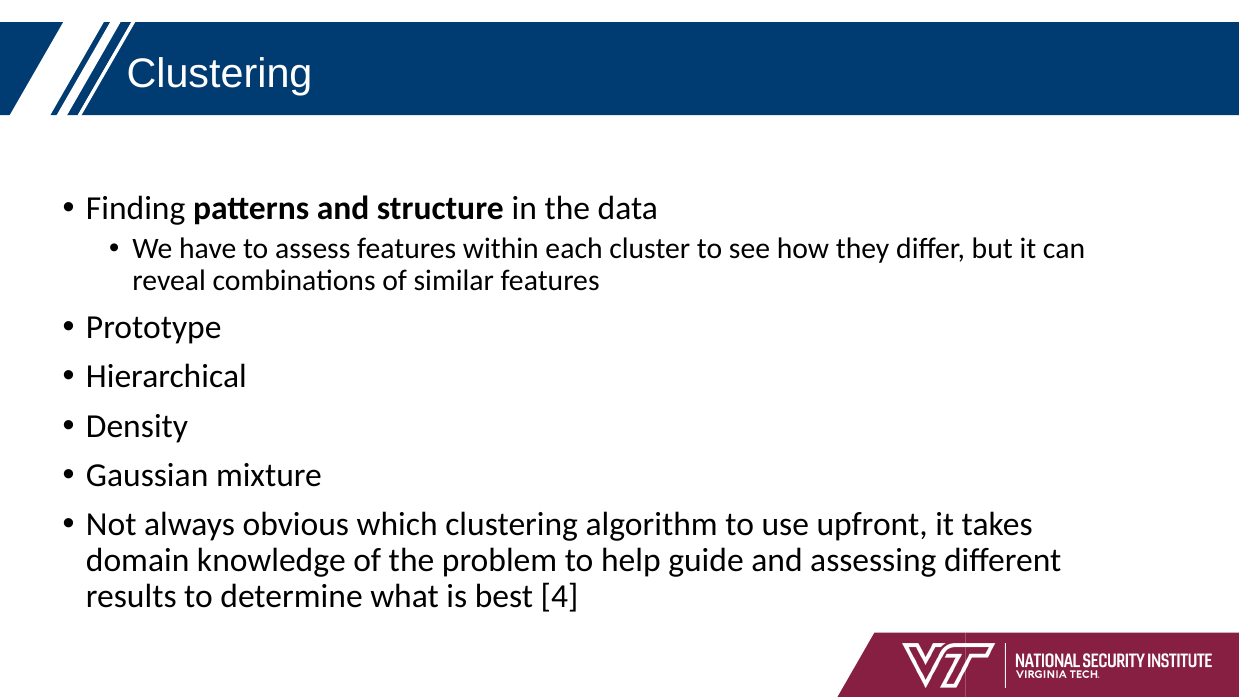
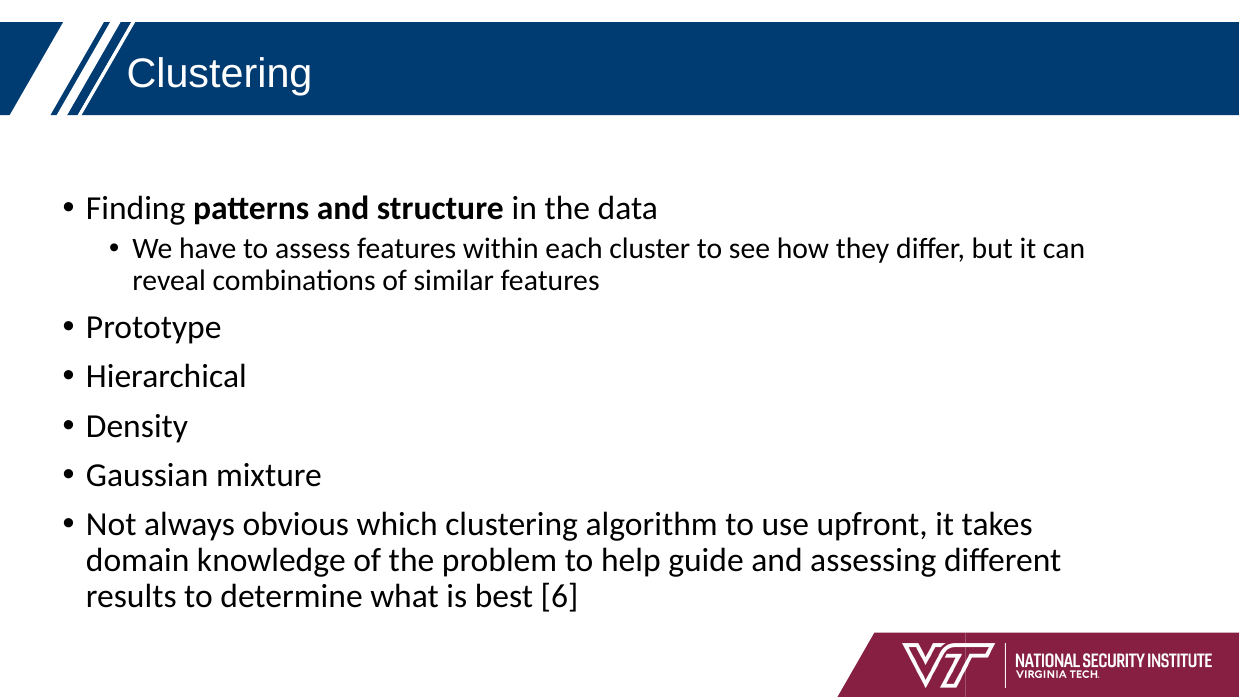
4: 4 -> 6
